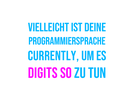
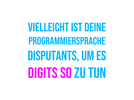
currently: currently -> disputants
